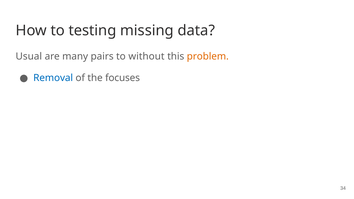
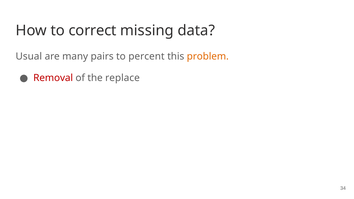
testing: testing -> correct
without: without -> percent
Removal colour: blue -> red
focuses: focuses -> replace
